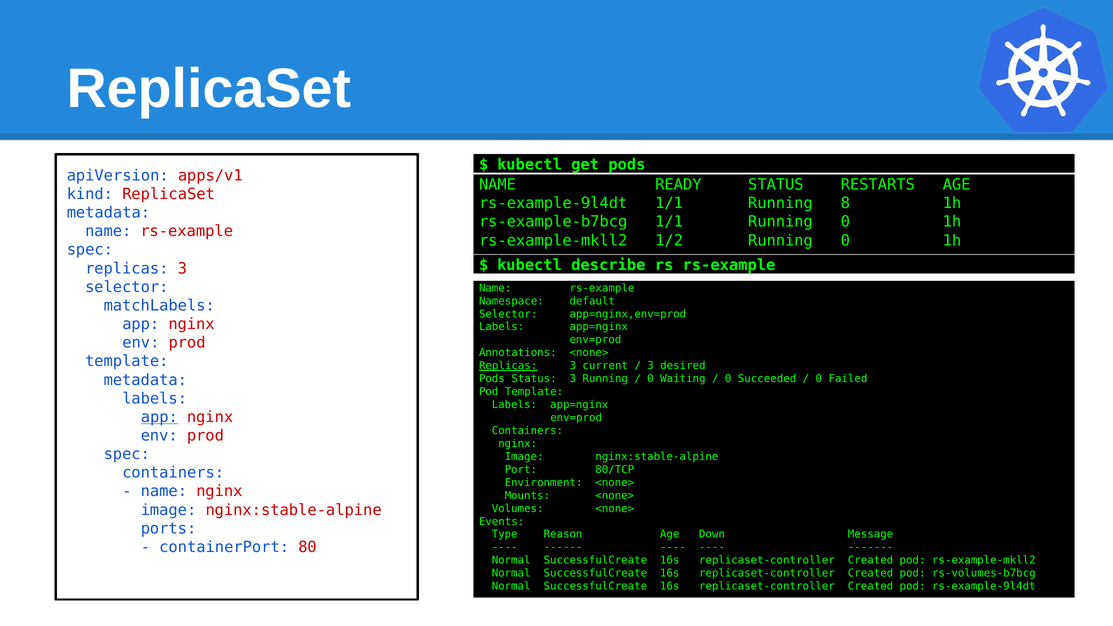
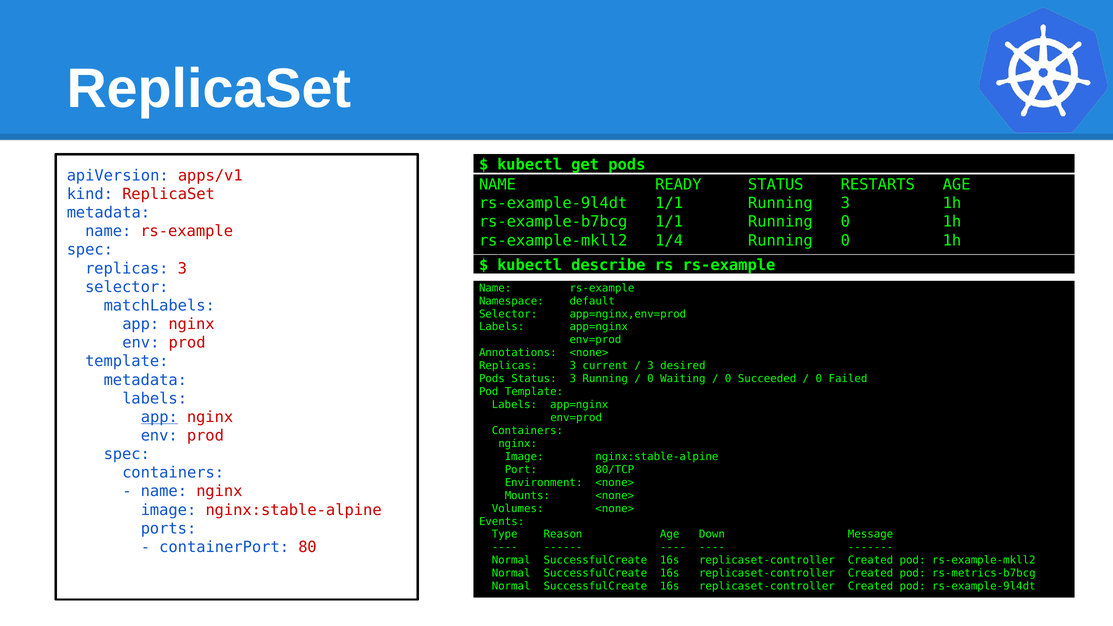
Running 8: 8 -> 3
1/2: 1/2 -> 1/4
Replicas at (508, 366) underline: present -> none
rs-volumes-b7bcg: rs-volumes-b7bcg -> rs-metrics-b7bcg
